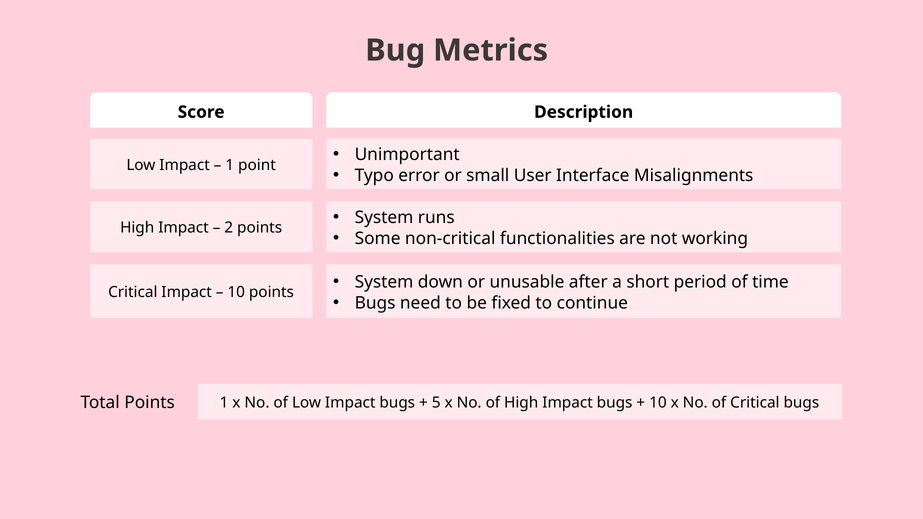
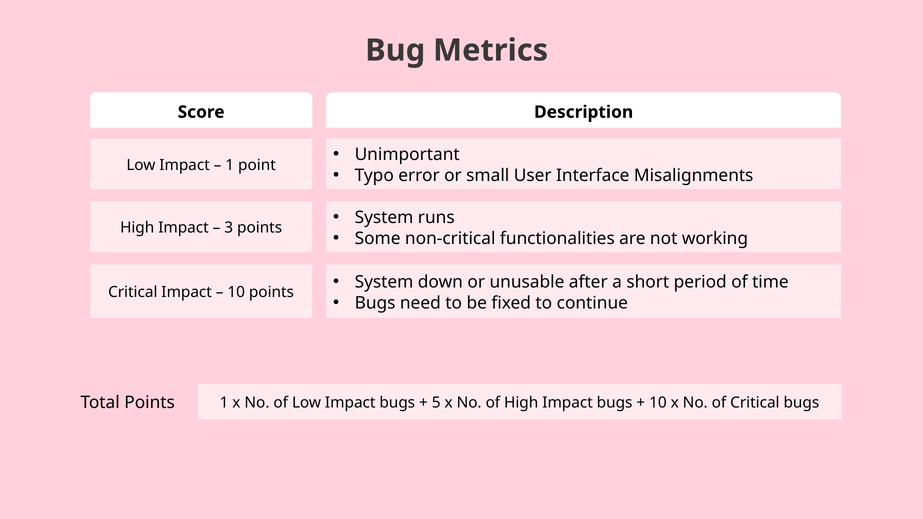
2: 2 -> 3
